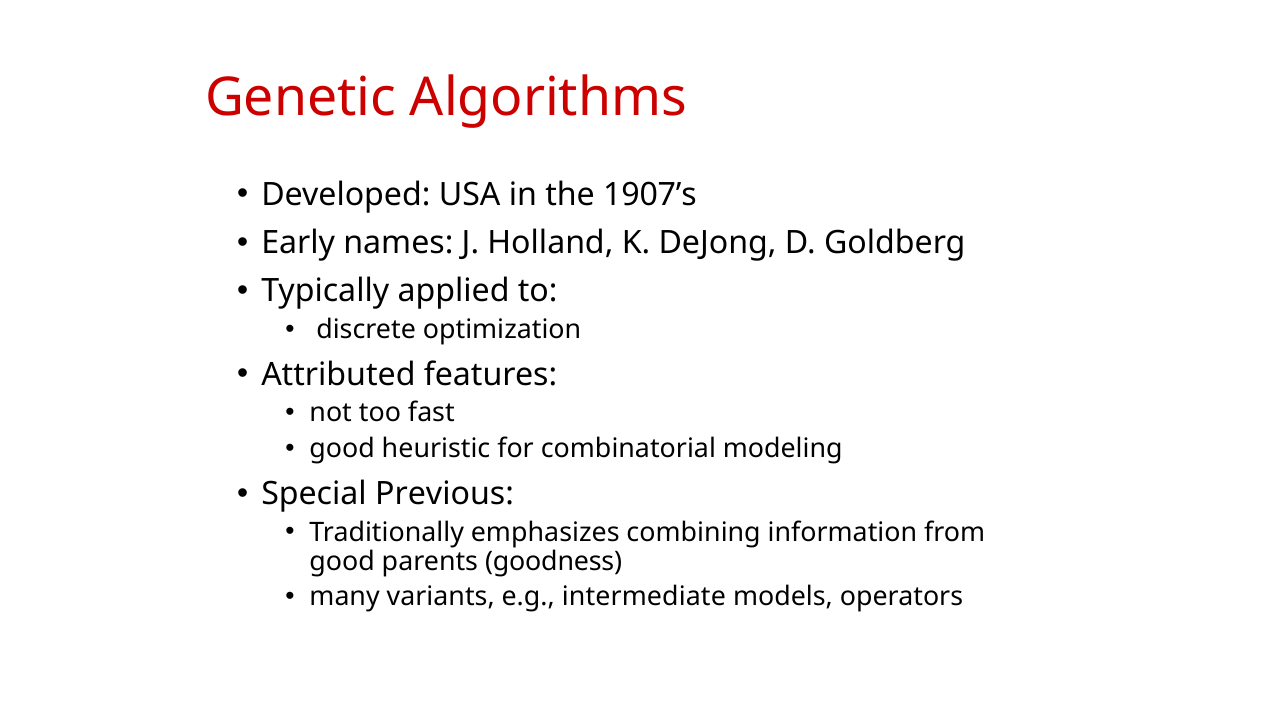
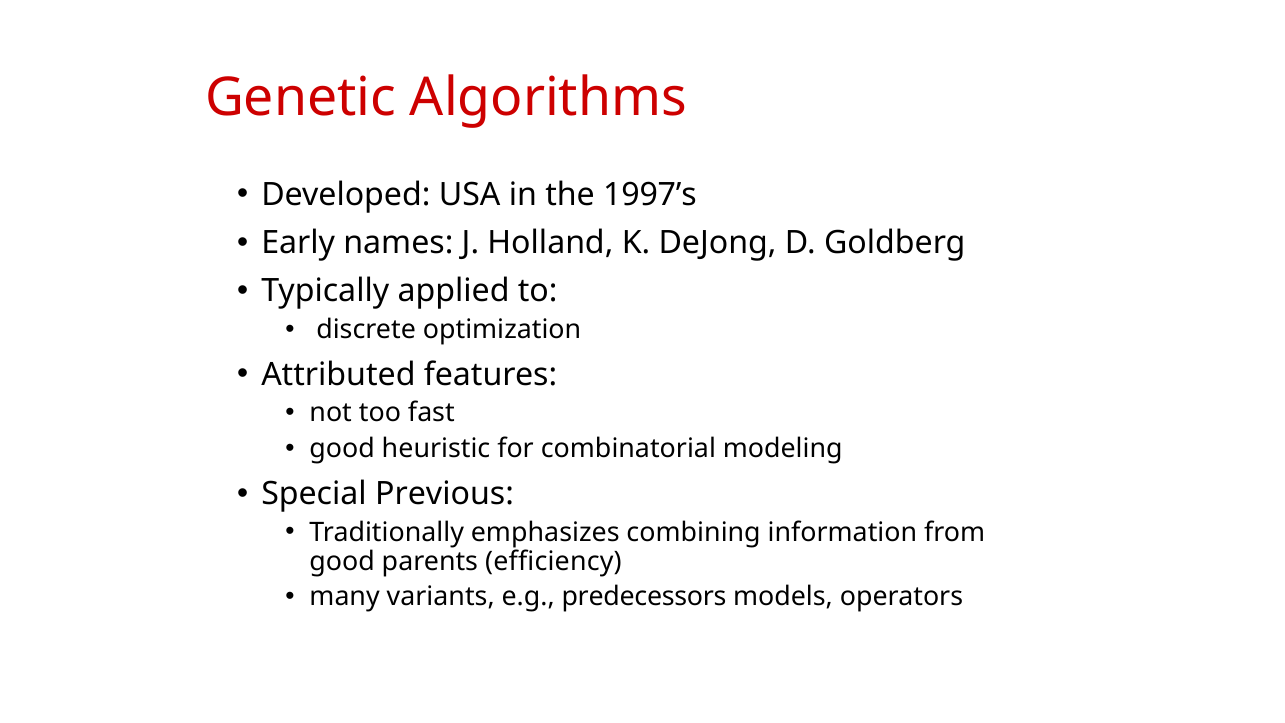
1907’s: 1907’s -> 1997’s
goodness: goodness -> efficiency
intermediate: intermediate -> predecessors
